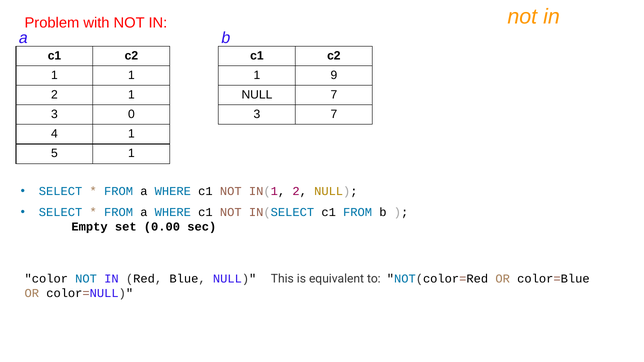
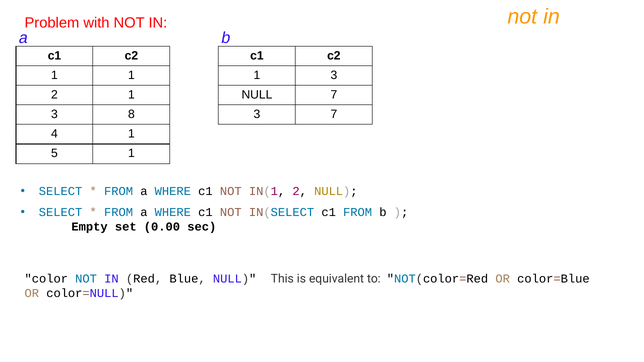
9 at (334, 75): 9 -> 3
0: 0 -> 8
